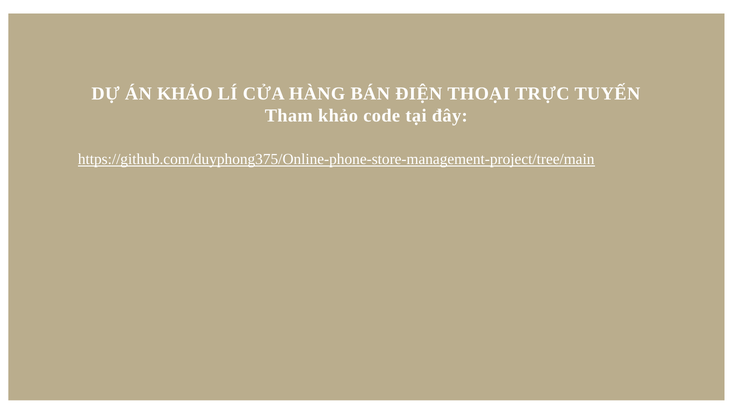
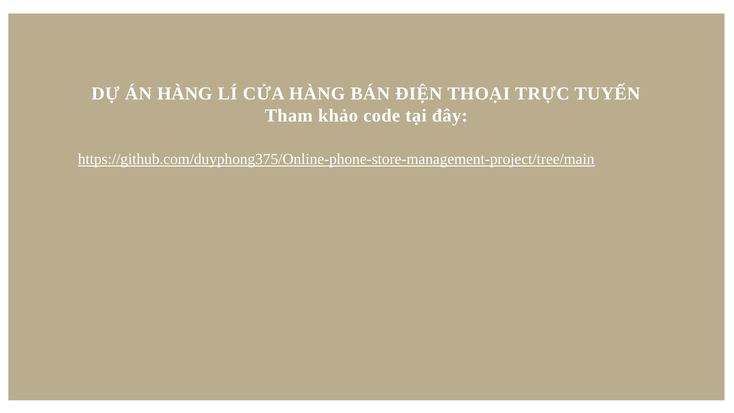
ÁN KHẢO: KHẢO -> HÀNG
